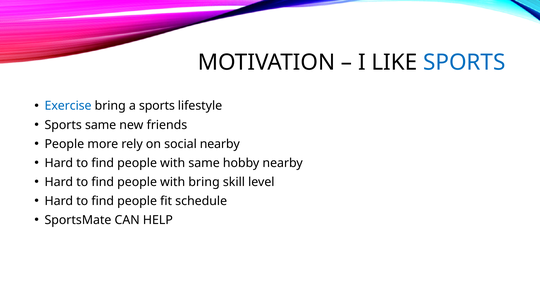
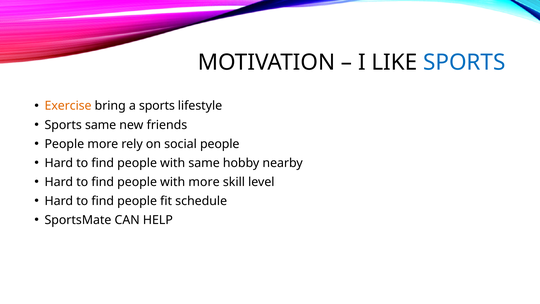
Exercise colour: blue -> orange
social nearby: nearby -> people
with bring: bring -> more
